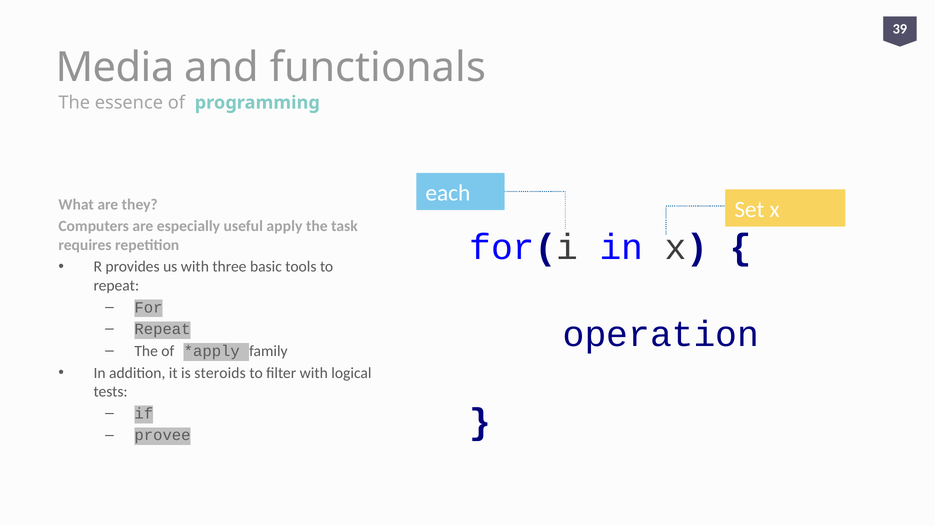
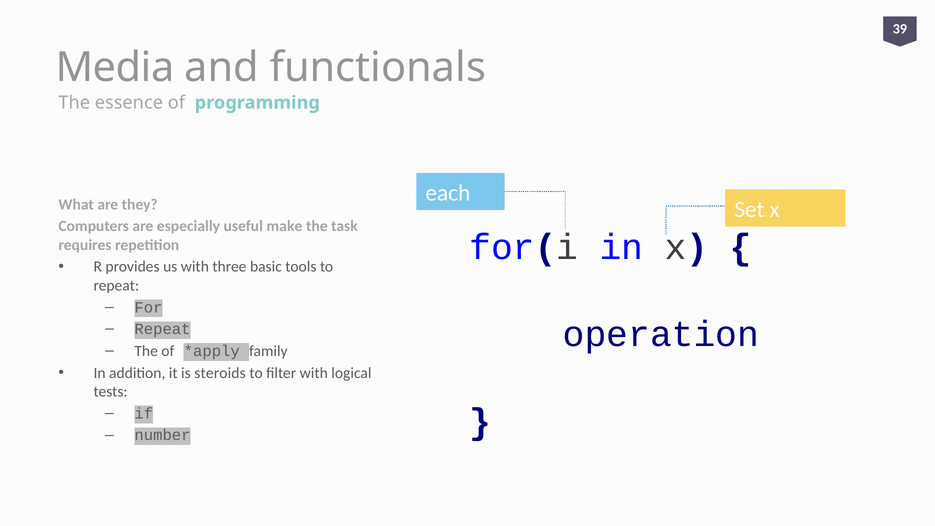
apply: apply -> make
provee: provee -> number
